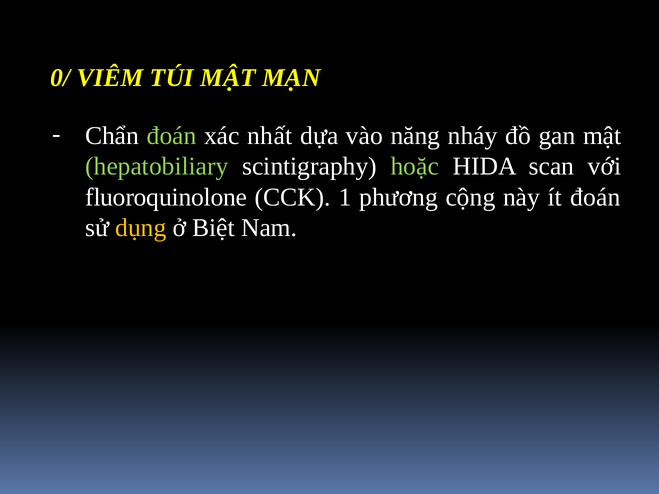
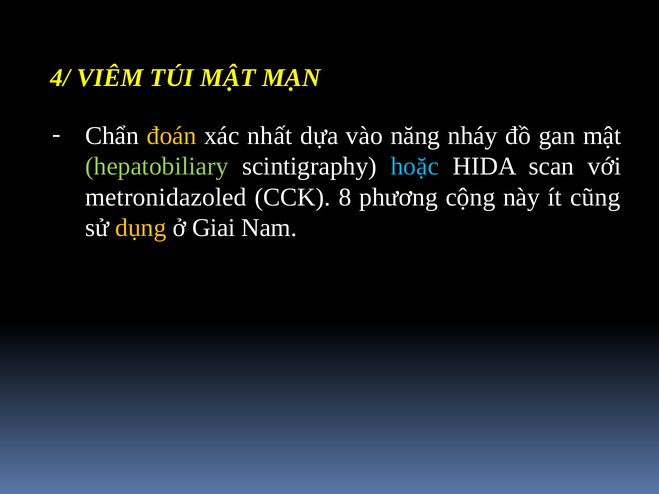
0/: 0/ -> 4/
đoán at (172, 136) colour: light green -> yellow
hoặc colour: light green -> light blue
fluoroquinolone: fluoroquinolone -> metronidazoled
1: 1 -> 8
ít đoán: đoán -> cũng
Biệt: Biệt -> Giai
